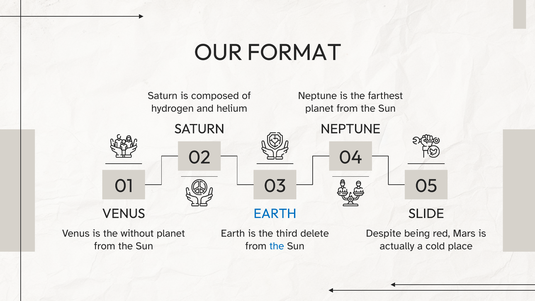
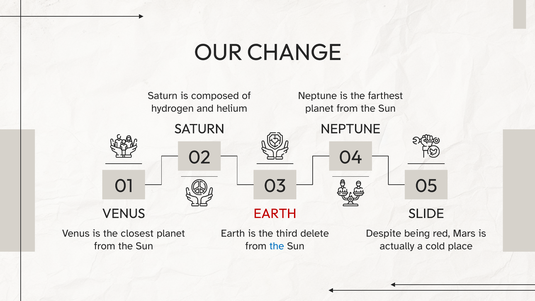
FORMAT: FORMAT -> CHANGE
EARTH at (275, 214) colour: blue -> red
without: without -> closest
